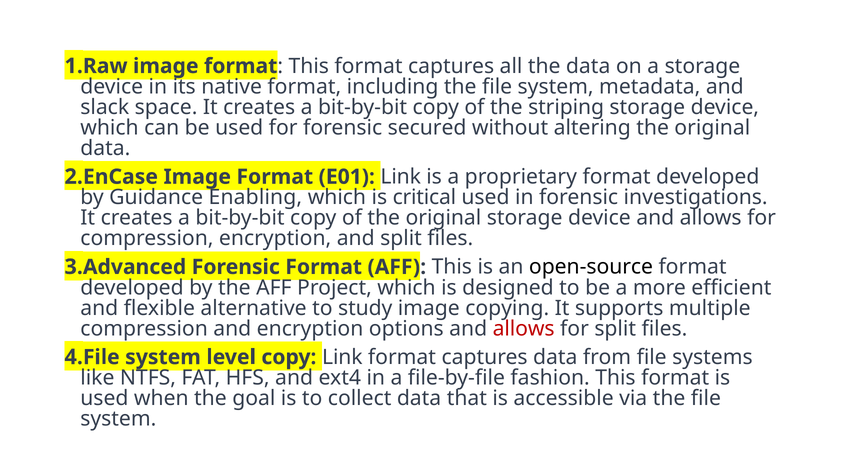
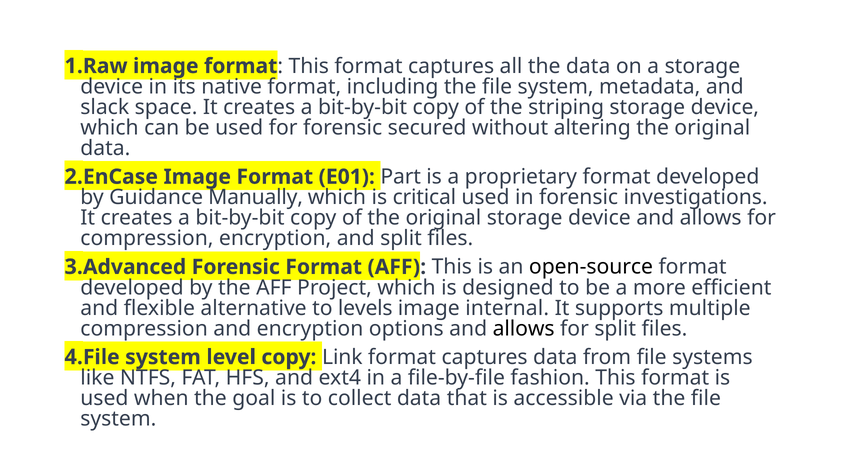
E01 Link: Link -> Part
Enabling: Enabling -> Manually
study: study -> levels
copying: copying -> internal
allows at (524, 329) colour: red -> black
